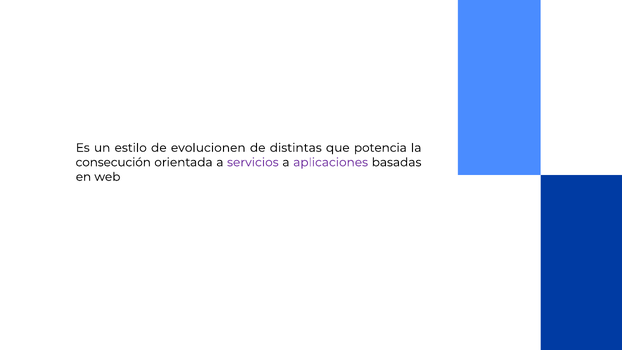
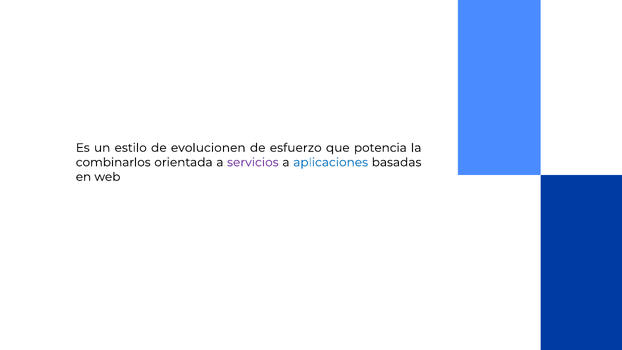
distintas: distintas -> esfuerzo
consecución: consecución -> combinarlos
aplicaciones colour: purple -> blue
